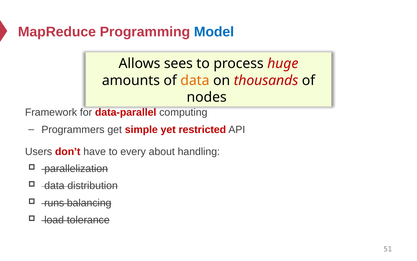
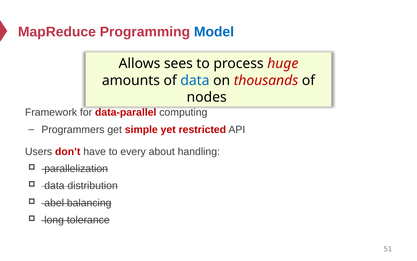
data at (195, 80) colour: orange -> blue
runs: runs -> abel
load: load -> long
